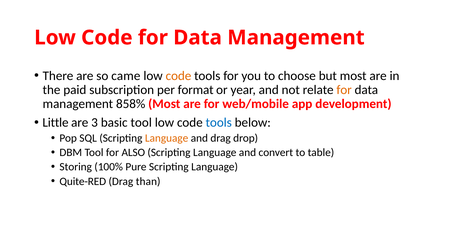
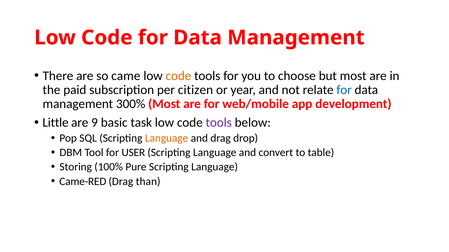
format: format -> citizen
for at (344, 90) colour: orange -> blue
858%: 858% -> 300%
3: 3 -> 9
basic tool: tool -> task
tools at (219, 123) colour: blue -> purple
ALSO: ALSO -> USER
Quite-RED: Quite-RED -> Came-RED
